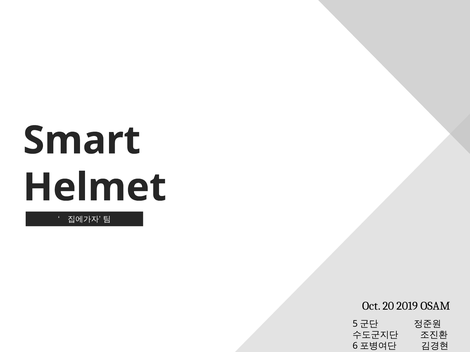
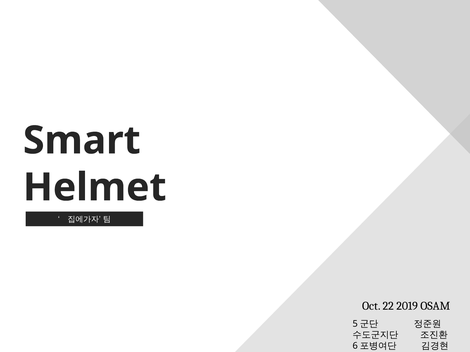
20: 20 -> 22
